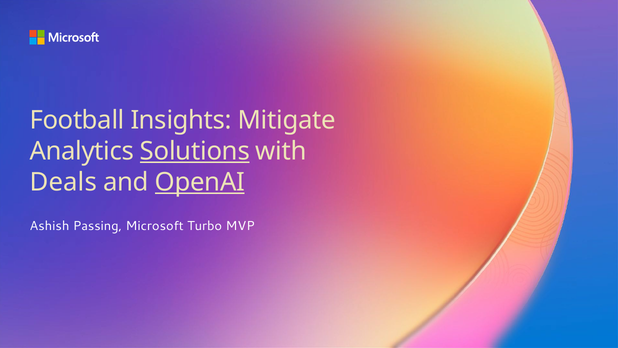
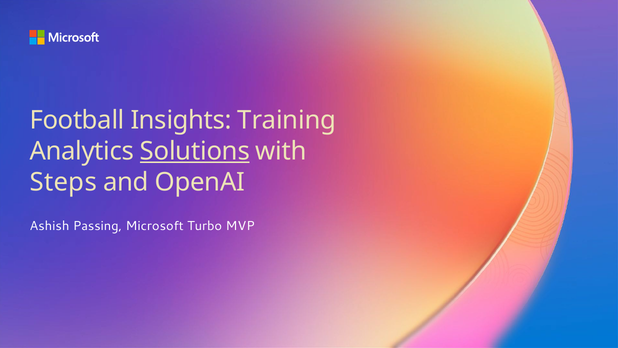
Mitigate: Mitigate -> Training
Deals: Deals -> Steps
OpenAI underline: present -> none
